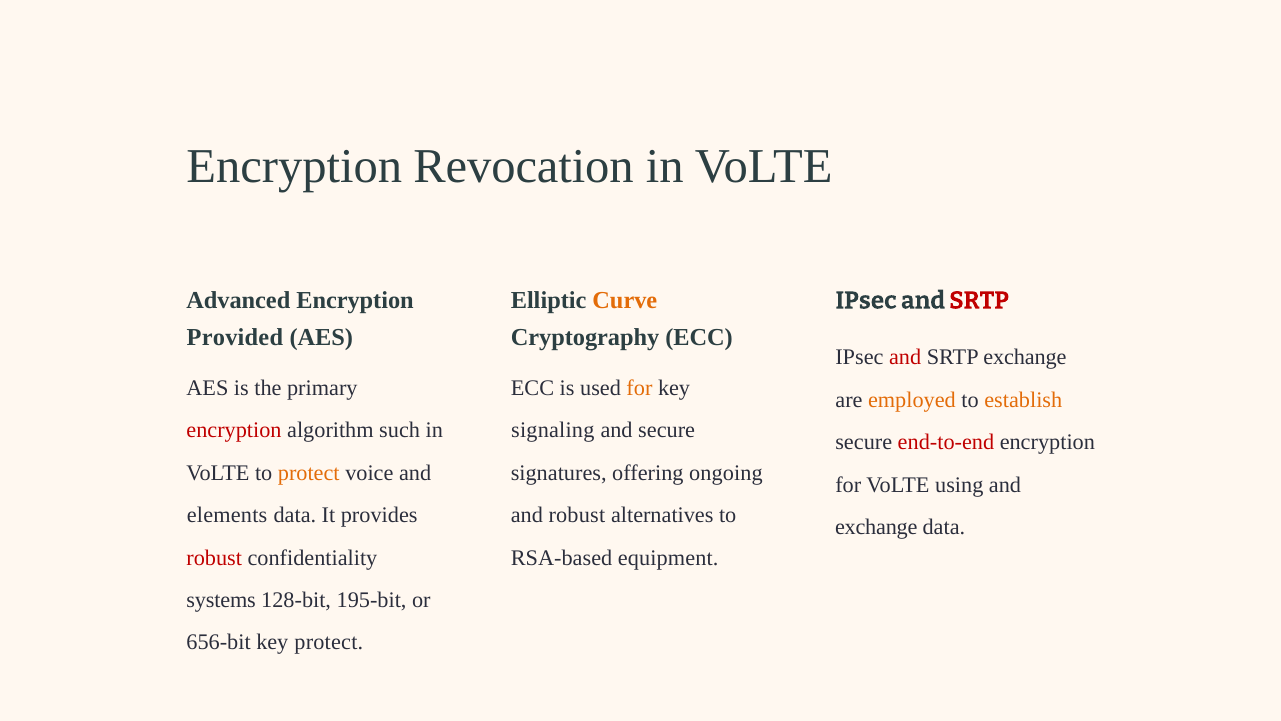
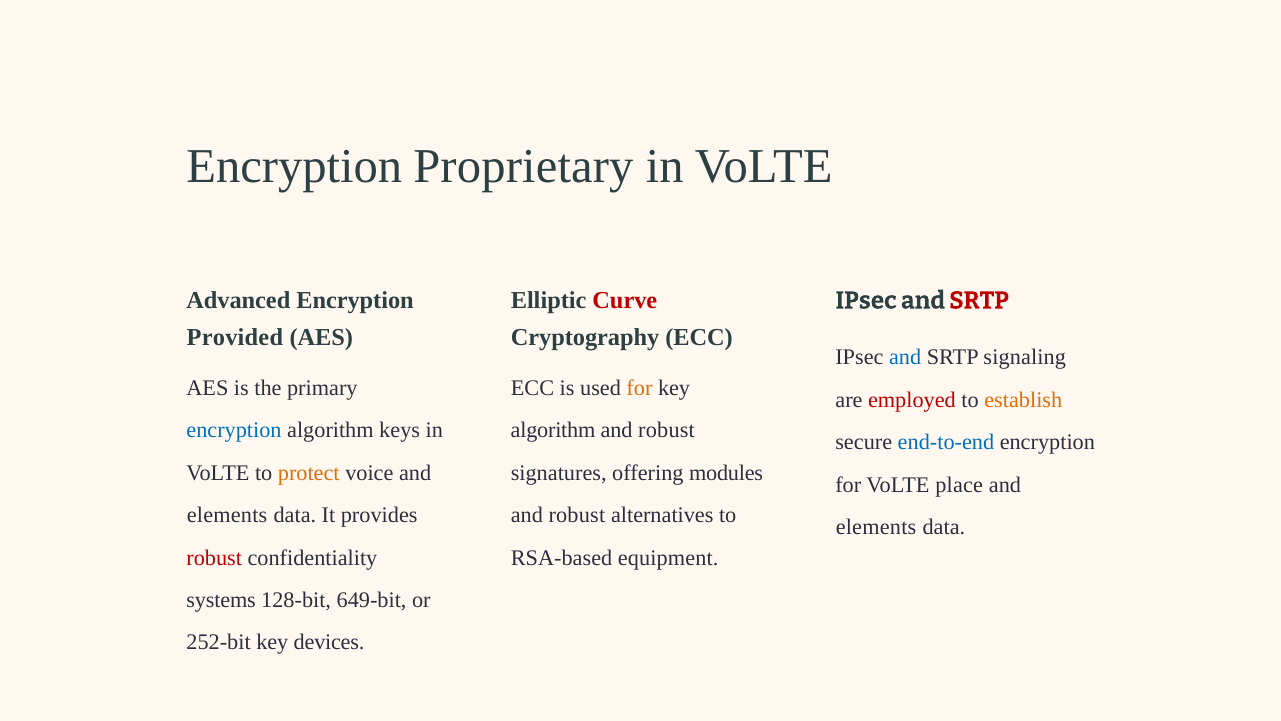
Revocation: Revocation -> Proprietary
Curve colour: orange -> red
and at (905, 357) colour: red -> blue
SRTP exchange: exchange -> signaling
employed colour: orange -> red
encryption at (234, 430) colour: red -> blue
such: such -> keys
signaling at (553, 430): signaling -> algorithm
secure at (667, 430): secure -> robust
end-to-end colour: red -> blue
ongoing: ongoing -> modules
using: using -> place
exchange at (876, 527): exchange -> elements
195-bit: 195-bit -> 649-bit
656-bit: 656-bit -> 252-bit
key protect: protect -> devices
